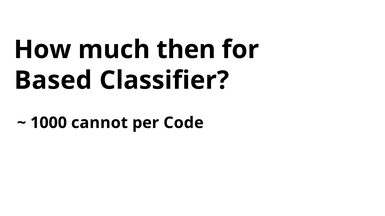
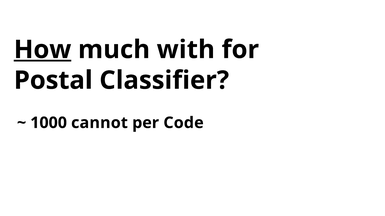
How underline: none -> present
then: then -> with
Based: Based -> Postal
